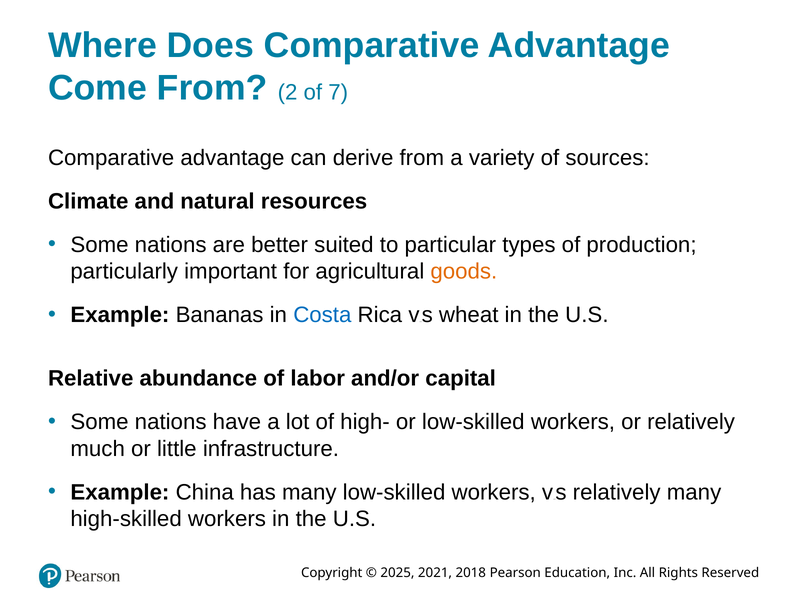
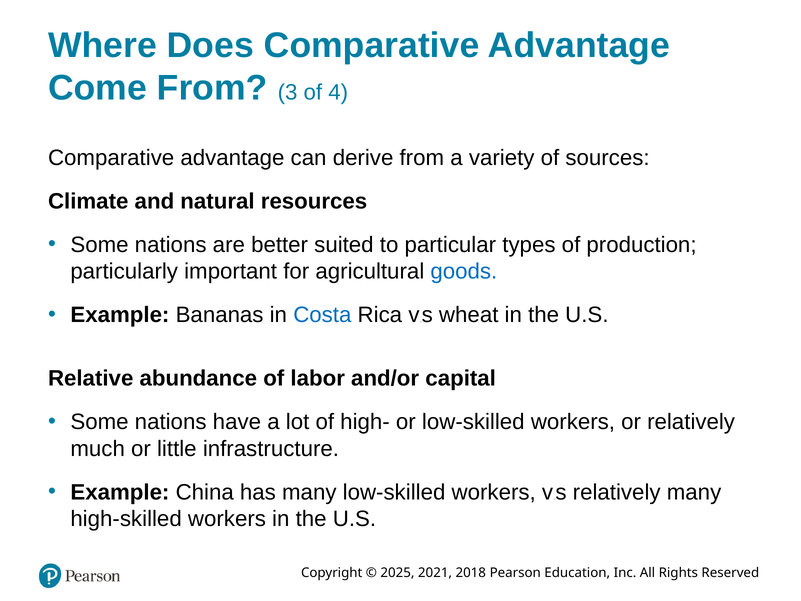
2: 2 -> 3
7: 7 -> 4
goods colour: orange -> blue
